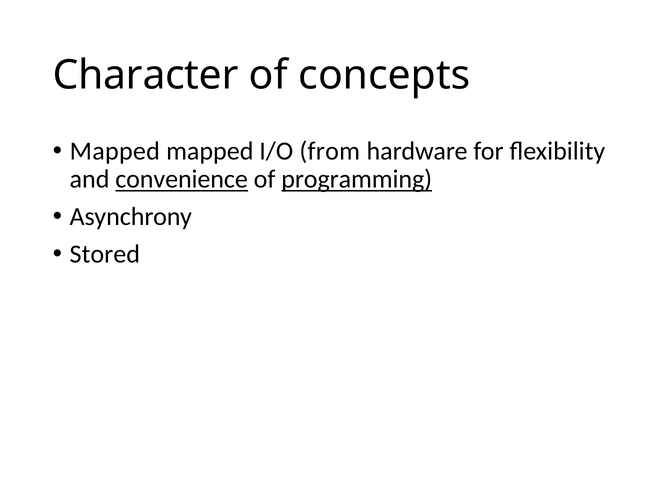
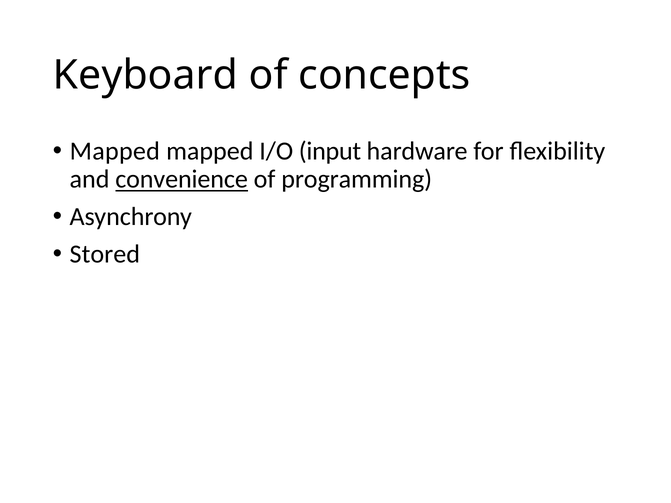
Character: Character -> Keyboard
from: from -> input
programming underline: present -> none
